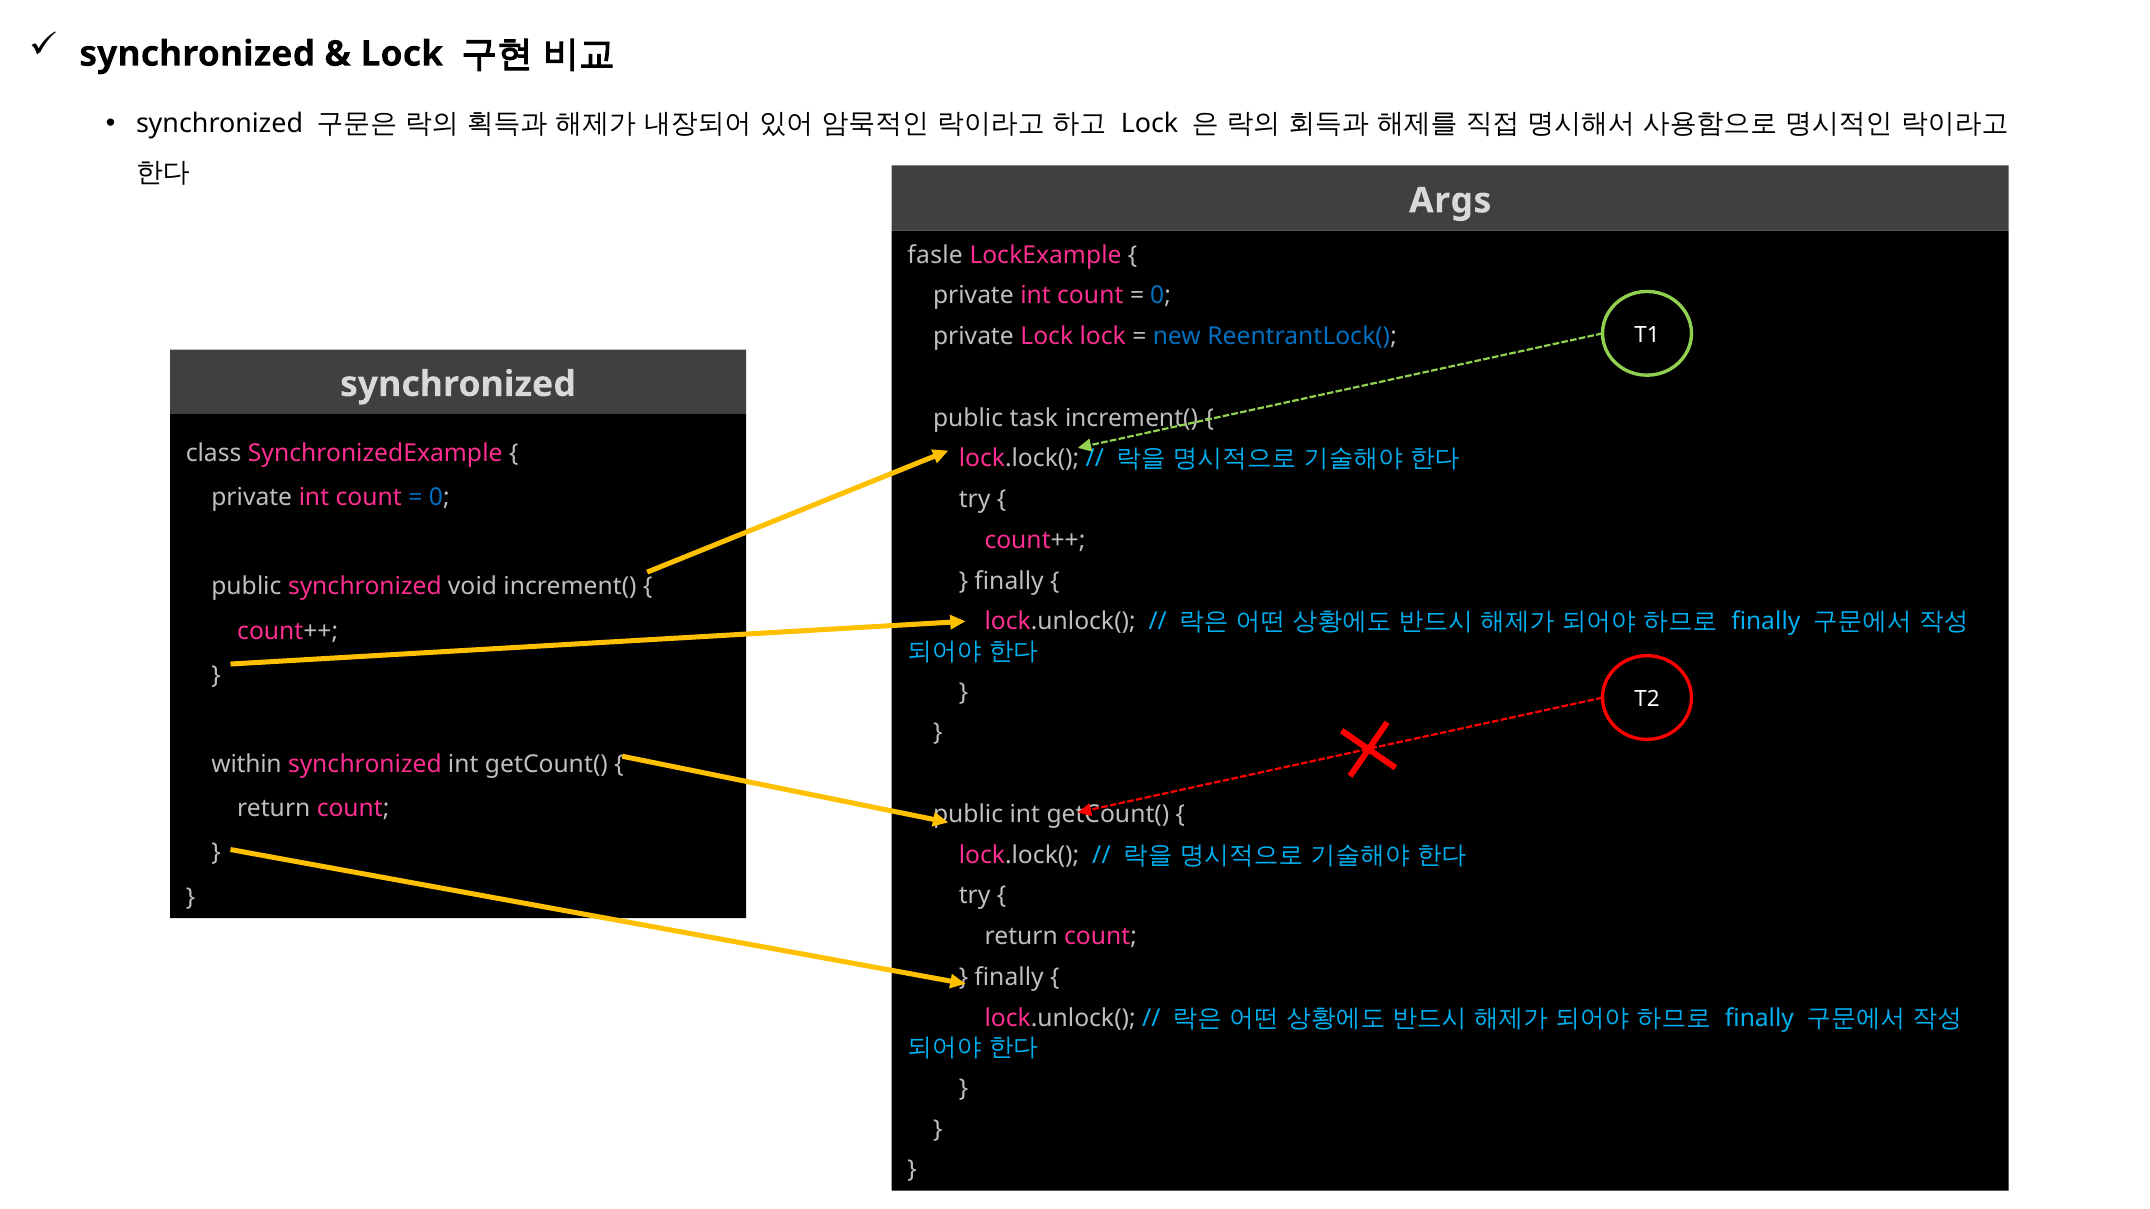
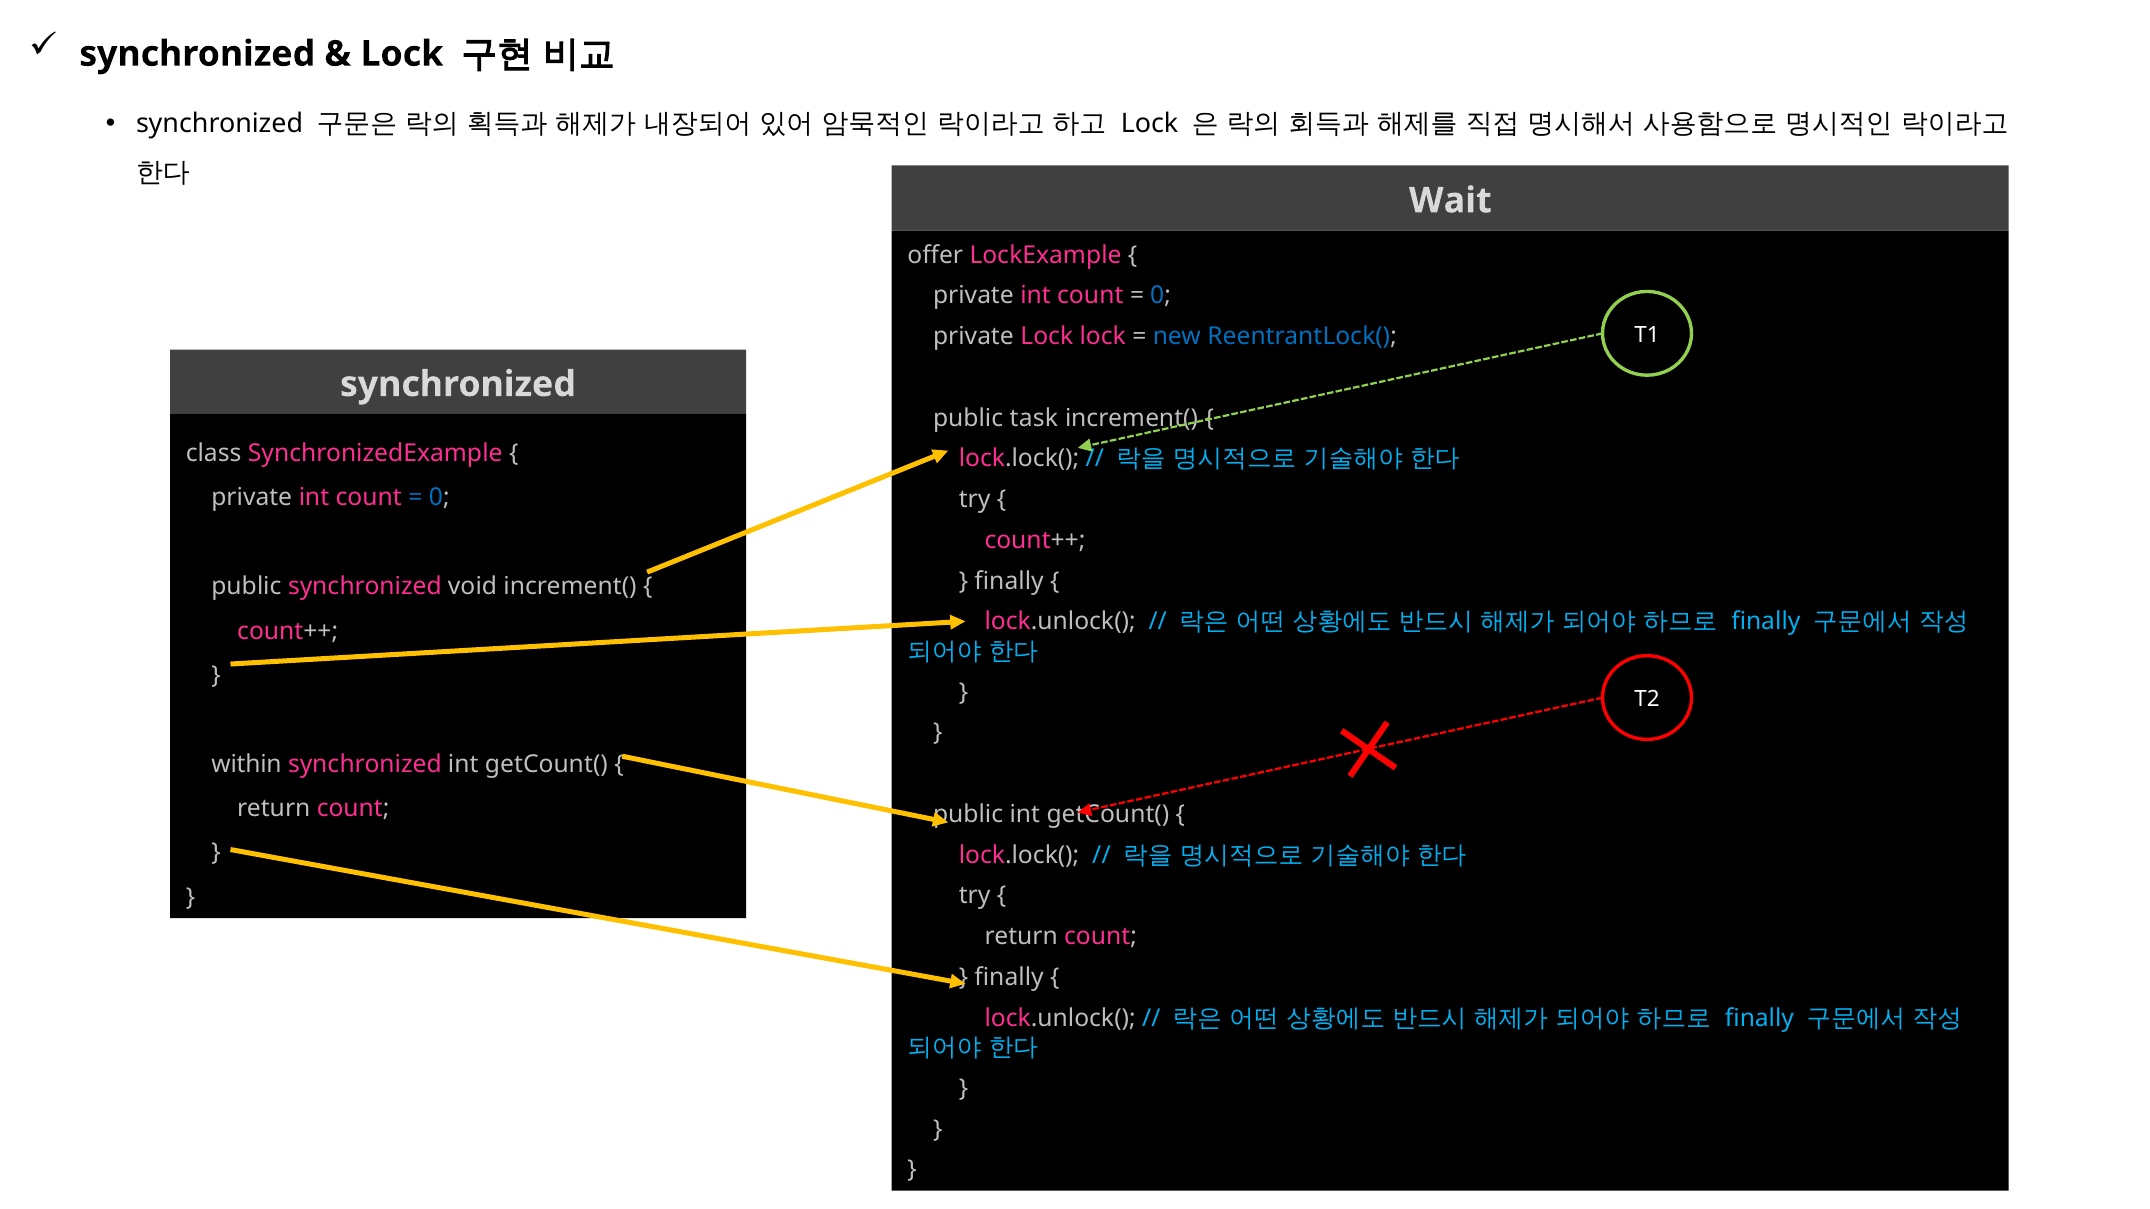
Args: Args -> Wait
fasle: fasle -> offer
